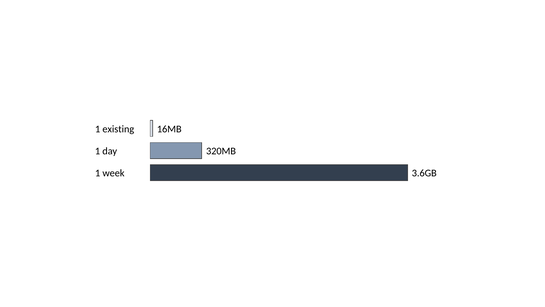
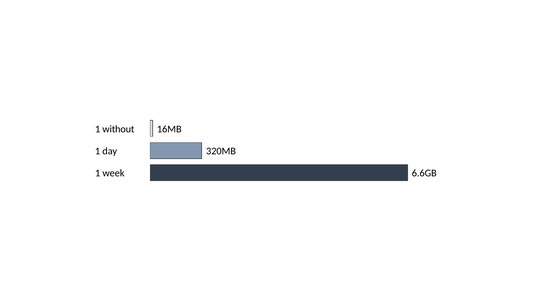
existing: existing -> without
3.6GB: 3.6GB -> 6.6GB
